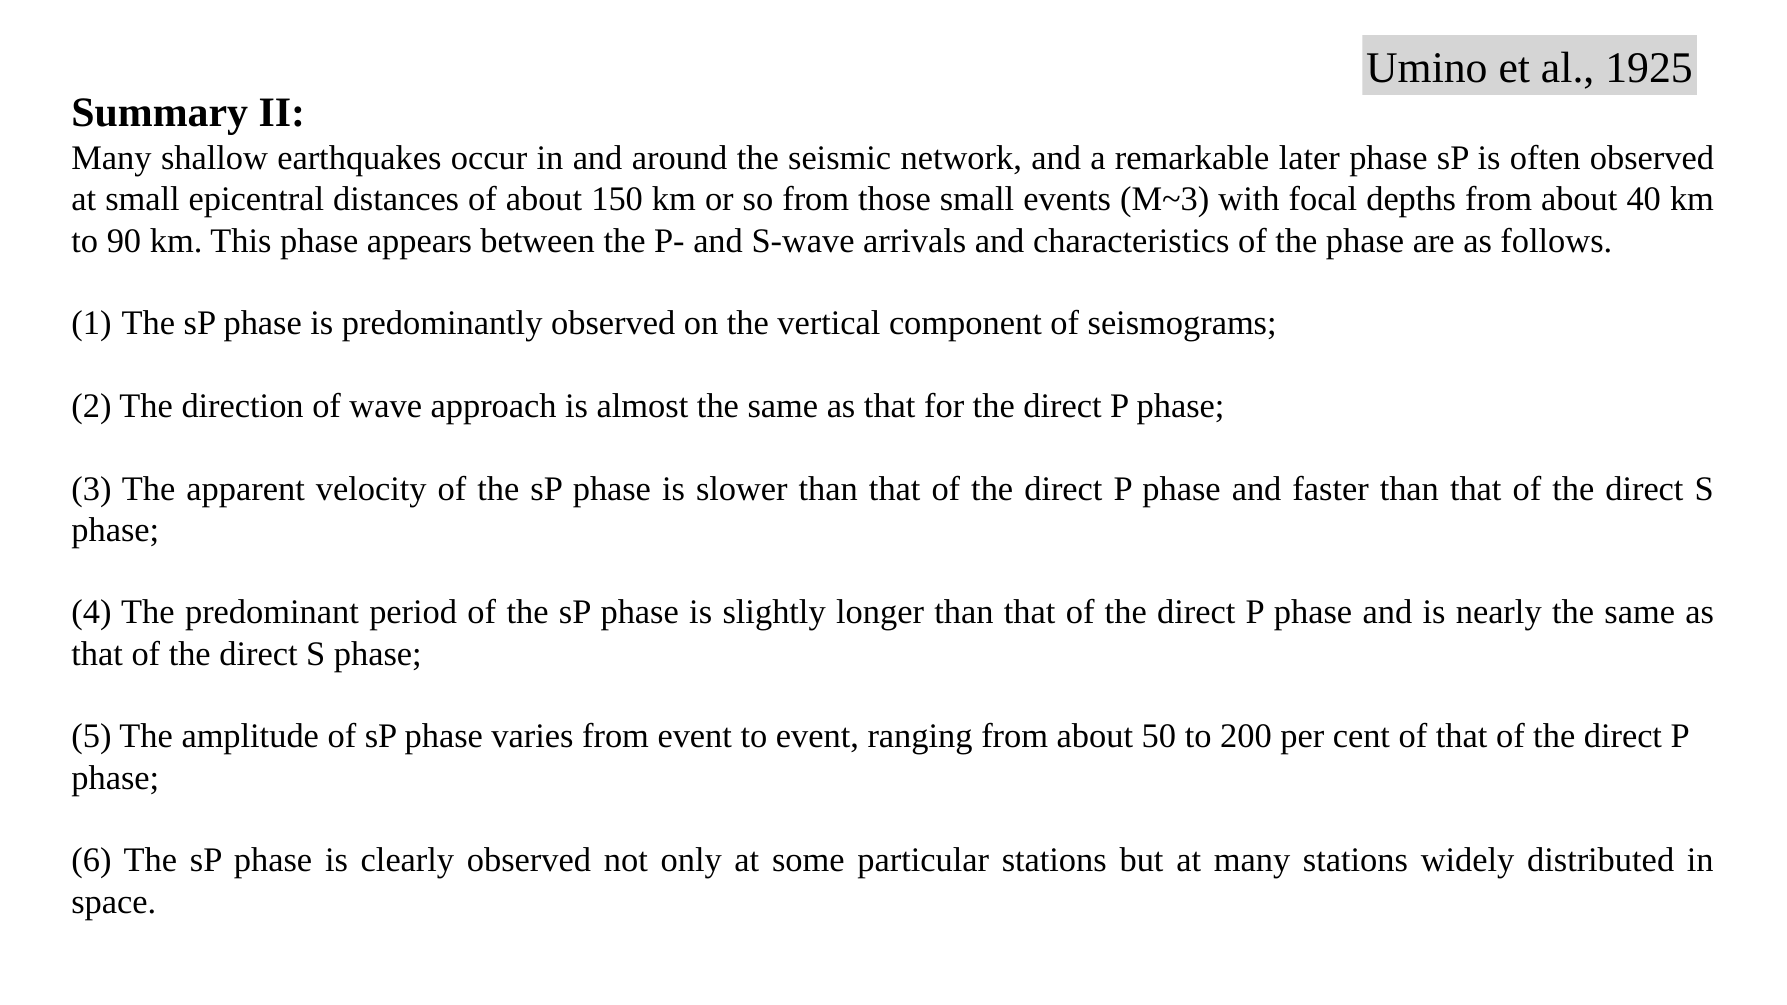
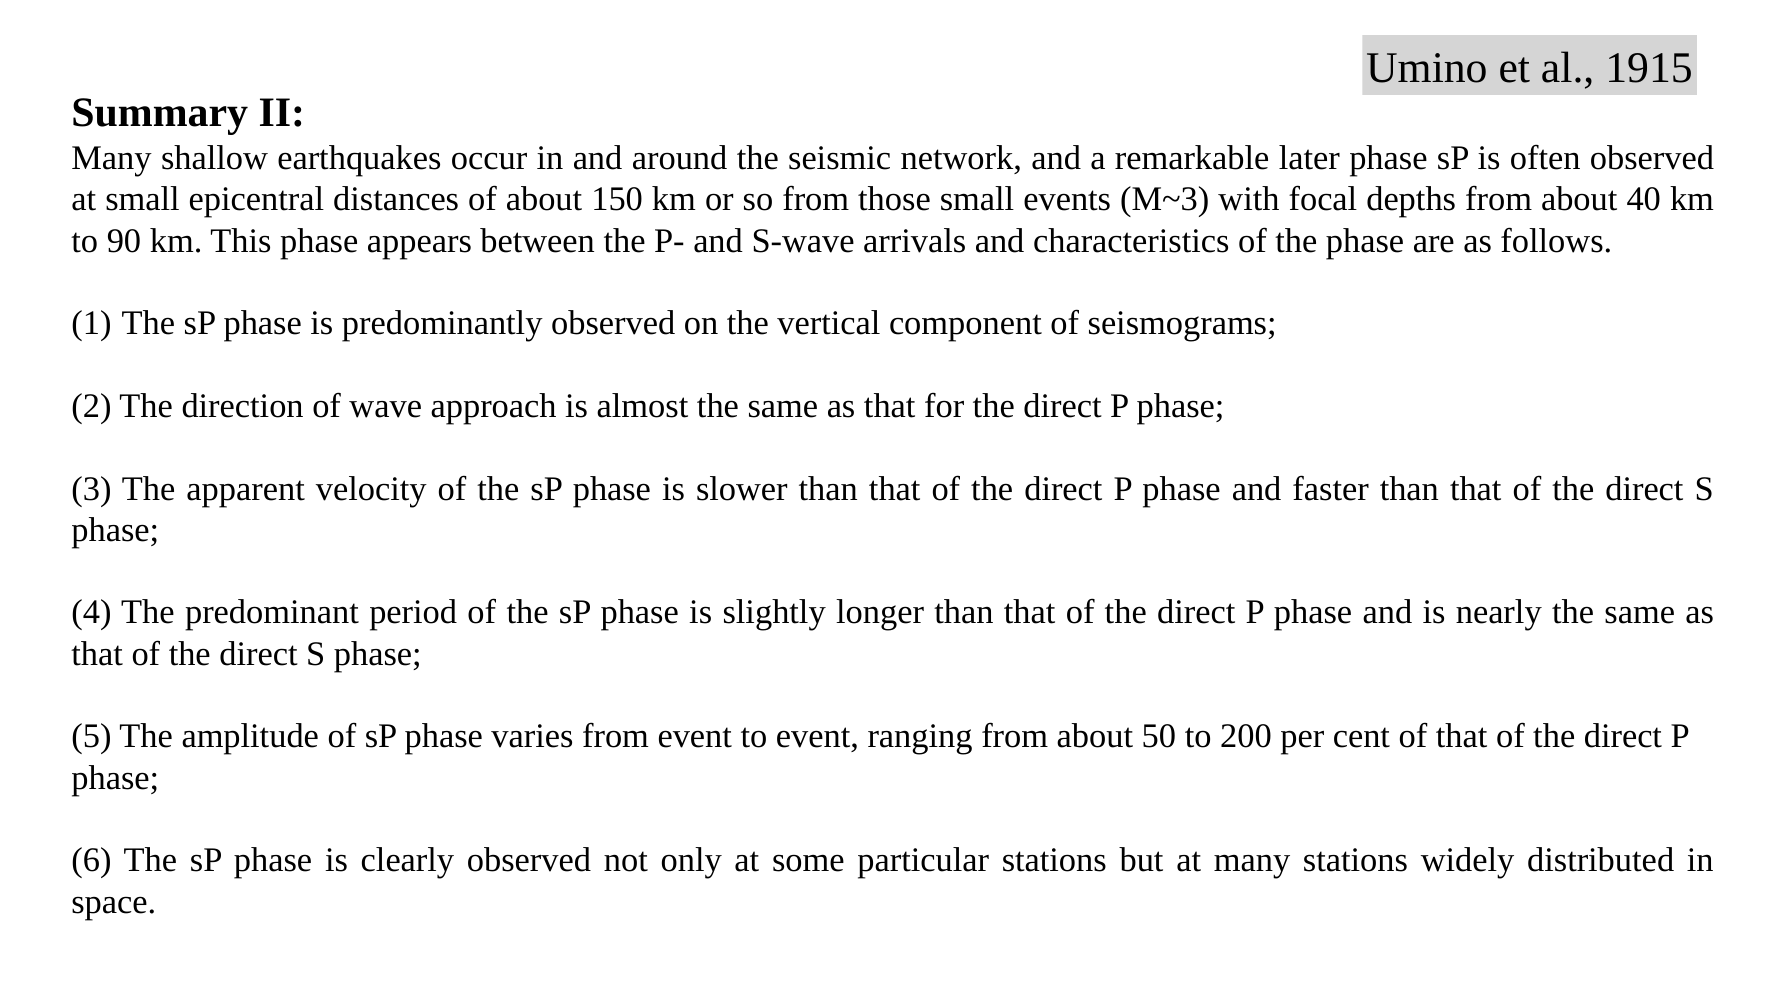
1925: 1925 -> 1915
